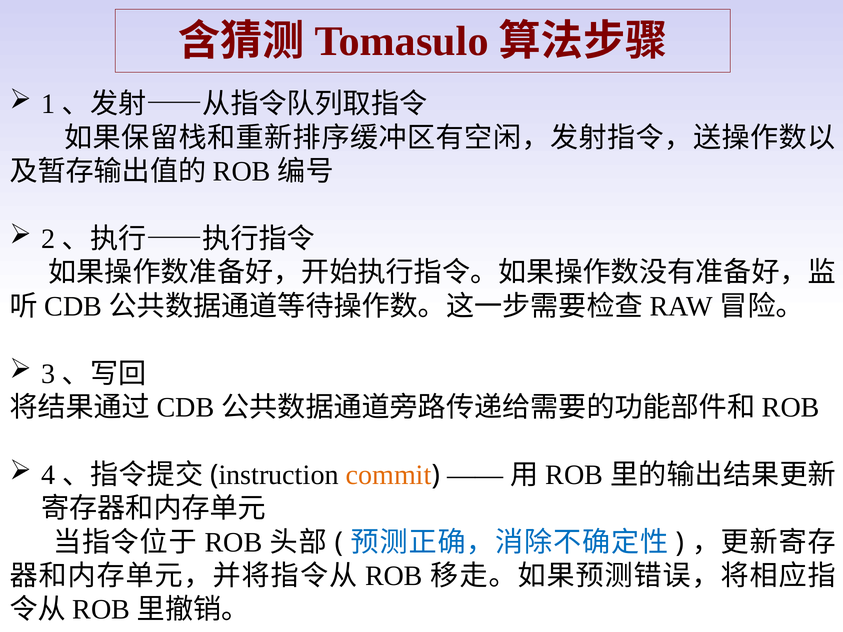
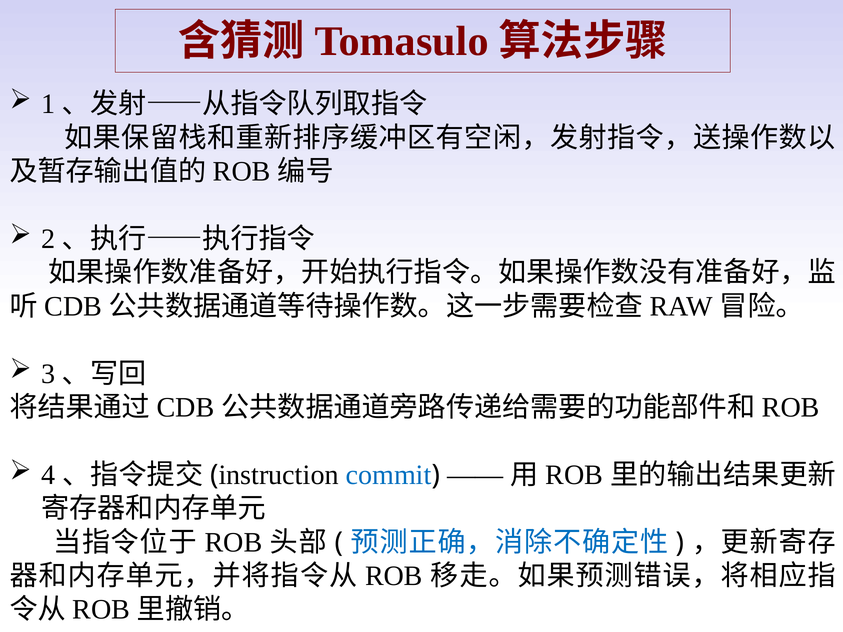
commit colour: orange -> blue
